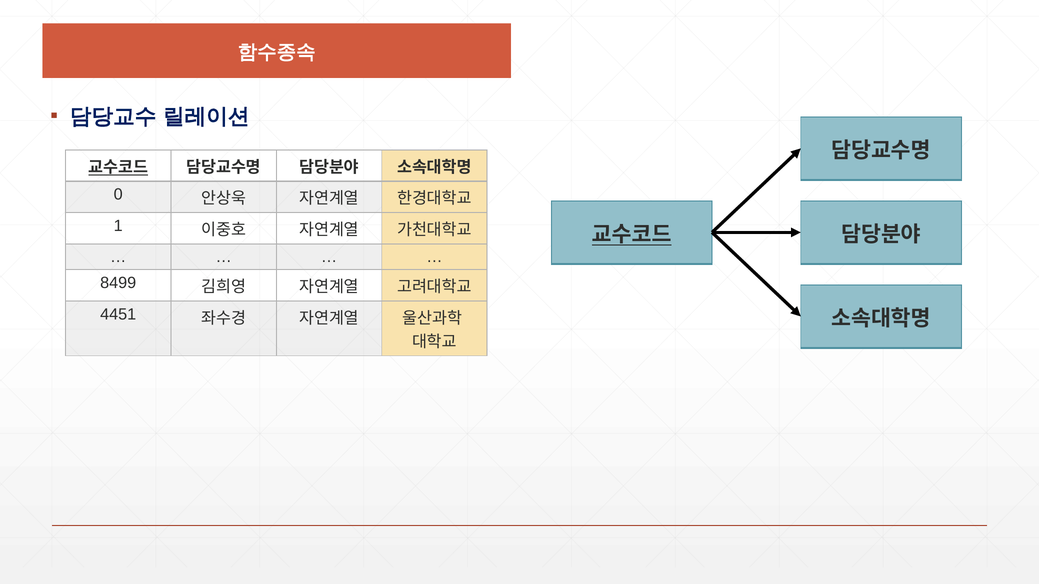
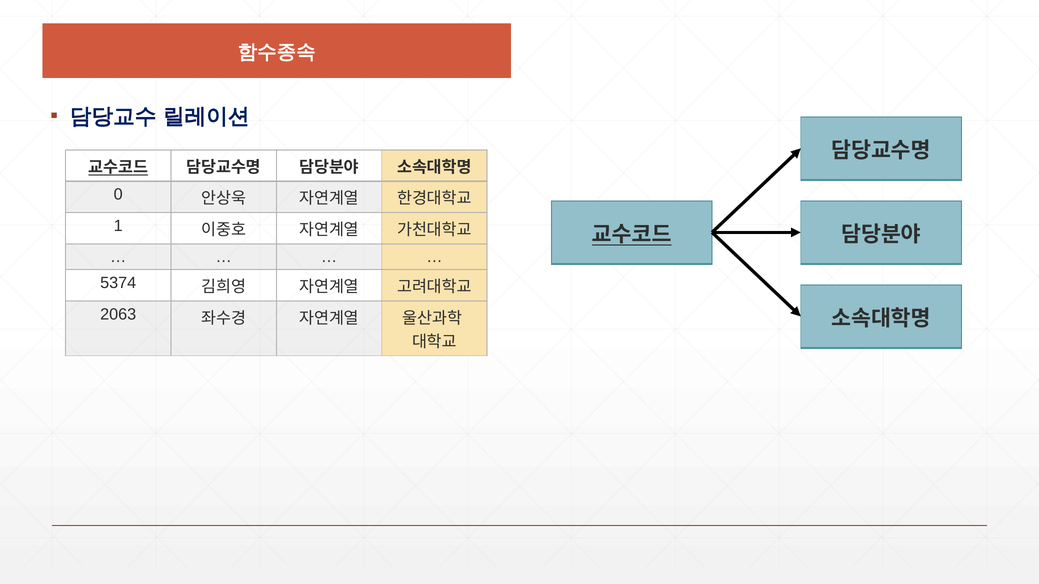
8499: 8499 -> 5374
4451: 4451 -> 2063
